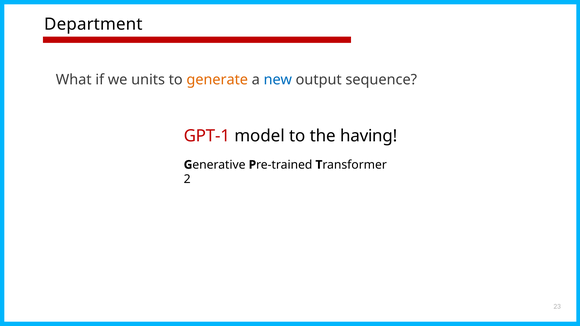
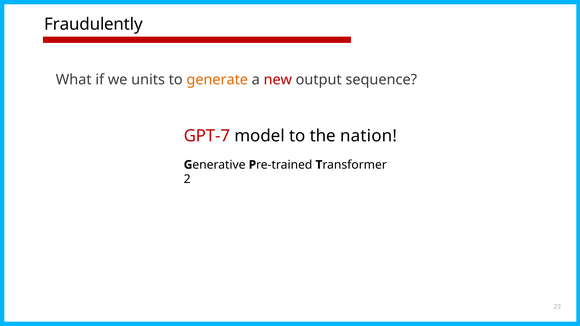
Department: Department -> Fraudulently
new colour: blue -> red
GPT-1: GPT-1 -> GPT-7
having: having -> nation
